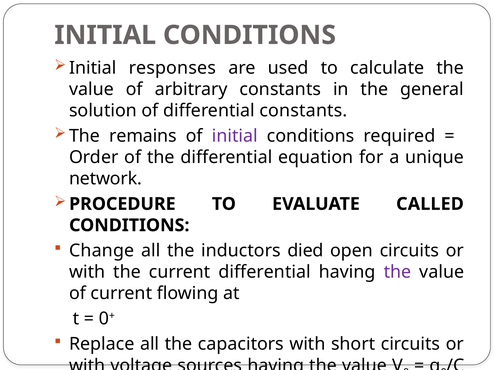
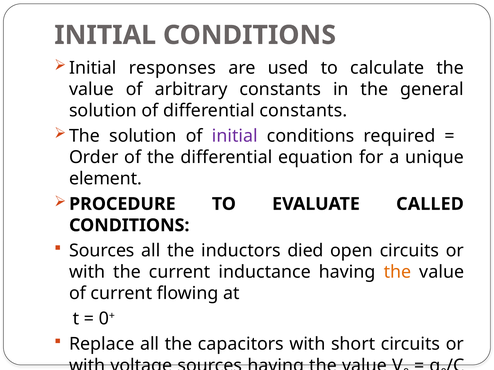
The remains: remains -> solution
network at (105, 179): network -> element
Change at (102, 251): Change -> Sources
current differential: differential -> inductance
the at (397, 272) colour: purple -> orange
